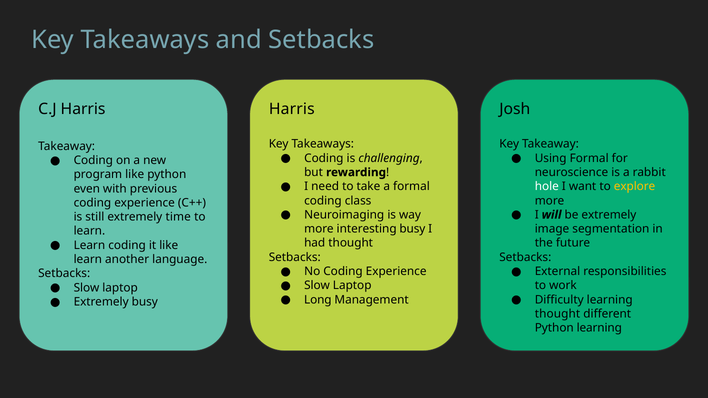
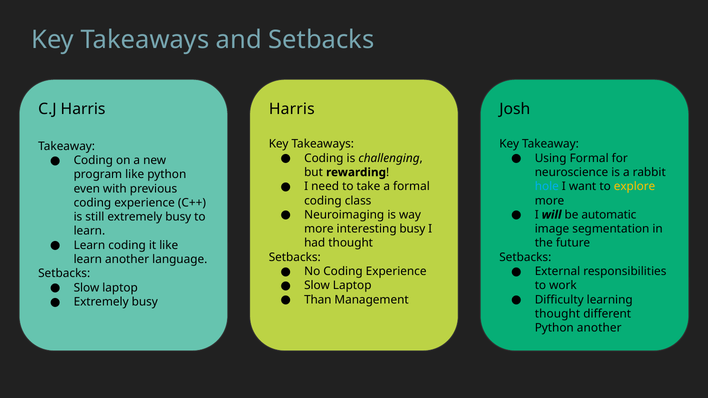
hole colour: white -> light blue
be extremely: extremely -> automatic
still extremely time: time -> busy
Long: Long -> Than
Python learning: learning -> another
